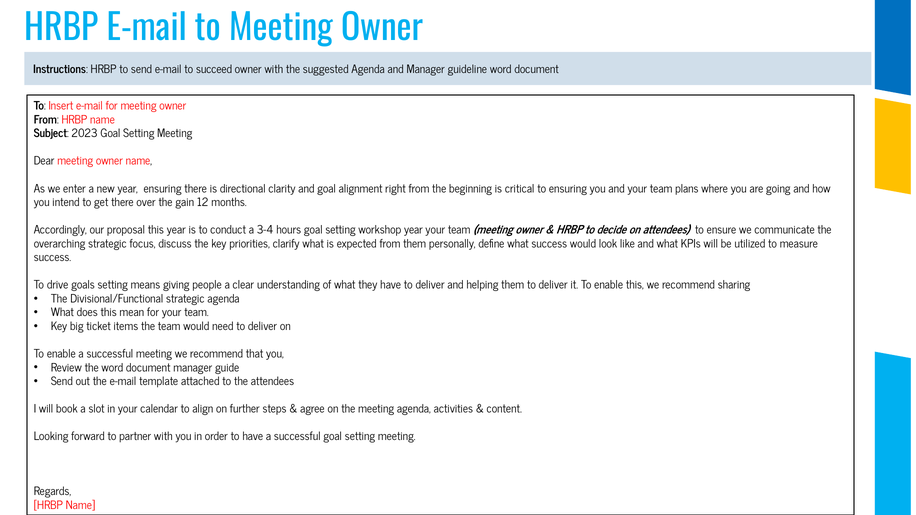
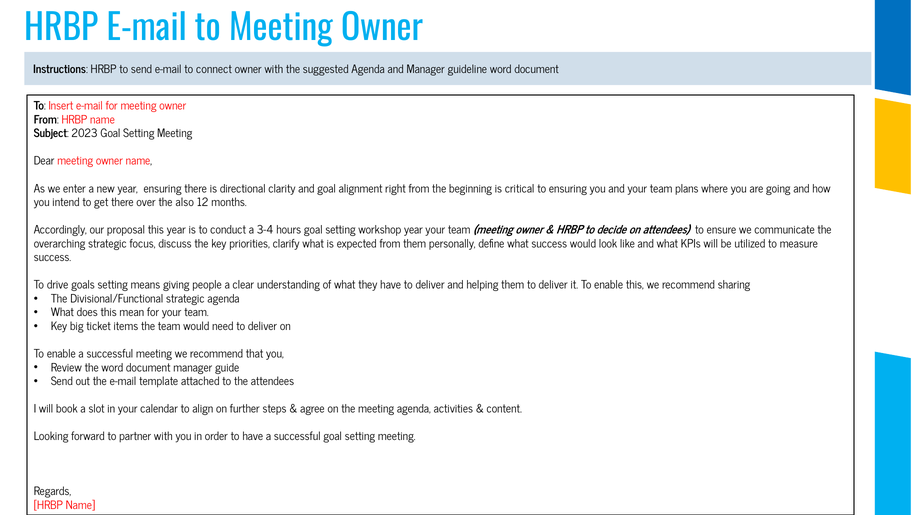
succeed: succeed -> connect
gain: gain -> also
